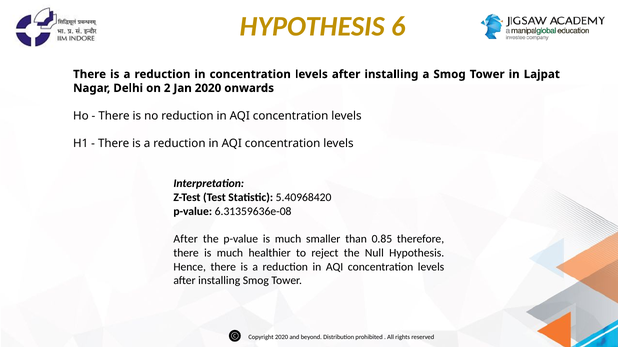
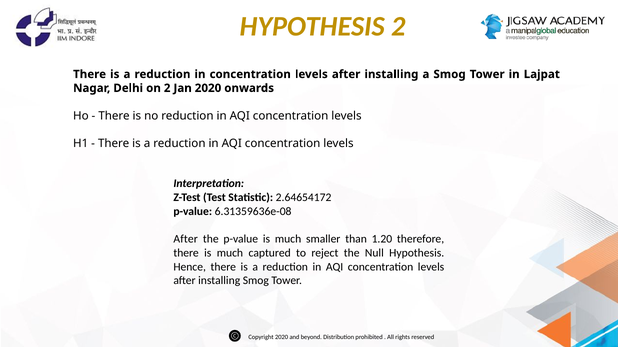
HYPOTHESIS 6: 6 -> 2
5.40968420: 5.40968420 -> 2.64654172
0.85: 0.85 -> 1.20
healthier: healthier -> captured
